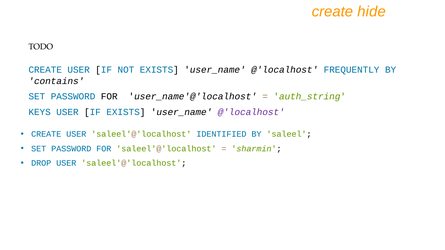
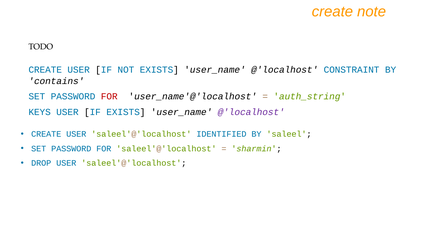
hide: hide -> note
FREQUENTLY: FREQUENTLY -> CONSTRAINT
FOR at (109, 97) colour: black -> red
